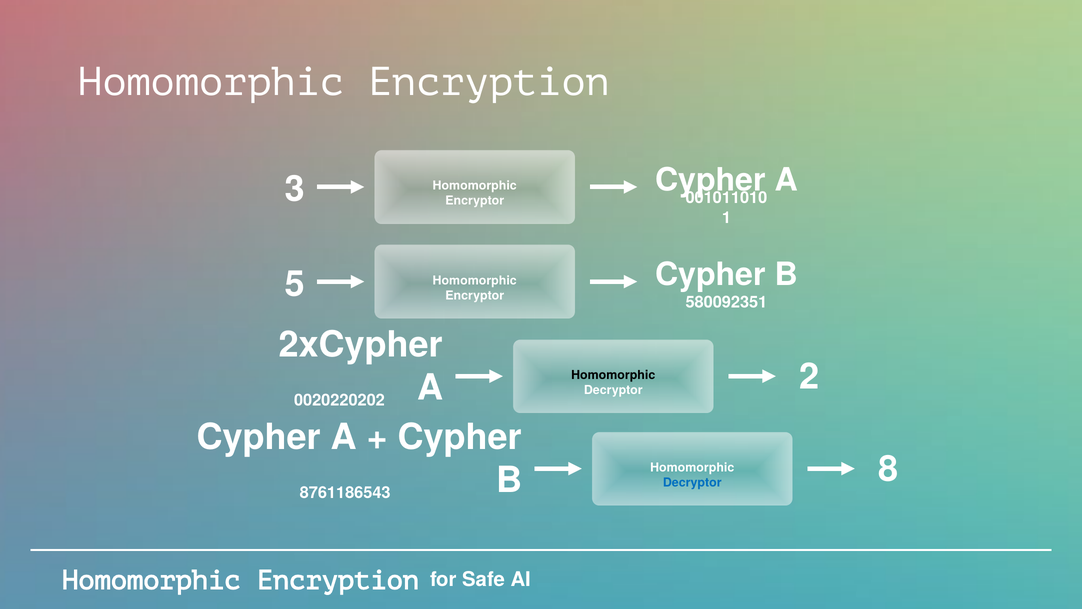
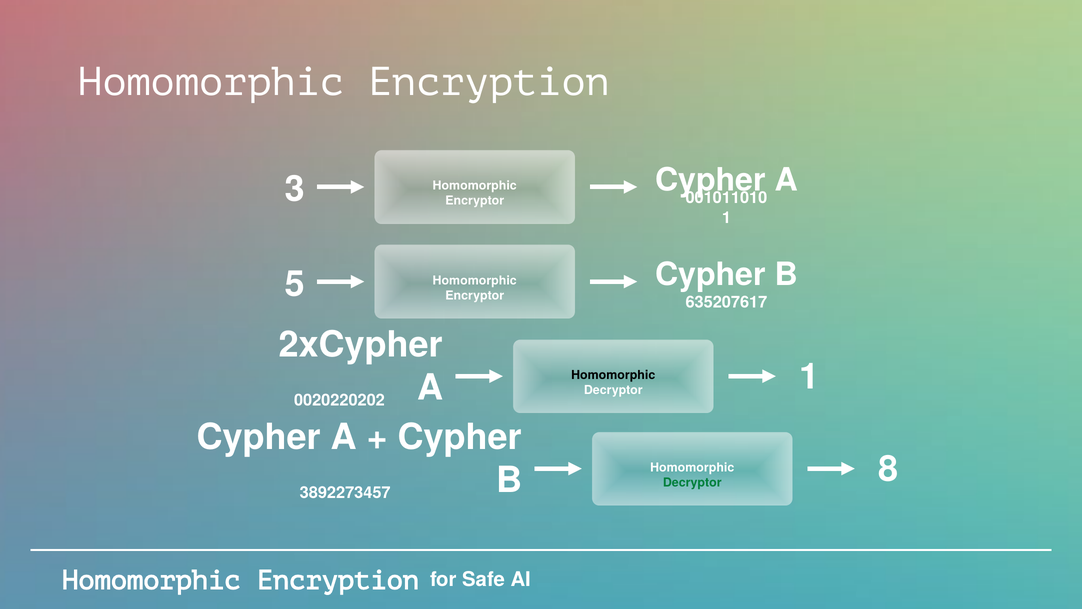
580092351: 580092351 -> 635207617
Decryptor 2: 2 -> 1
Decryptor at (692, 482) colour: blue -> green
8761186543: 8761186543 -> 3892273457
